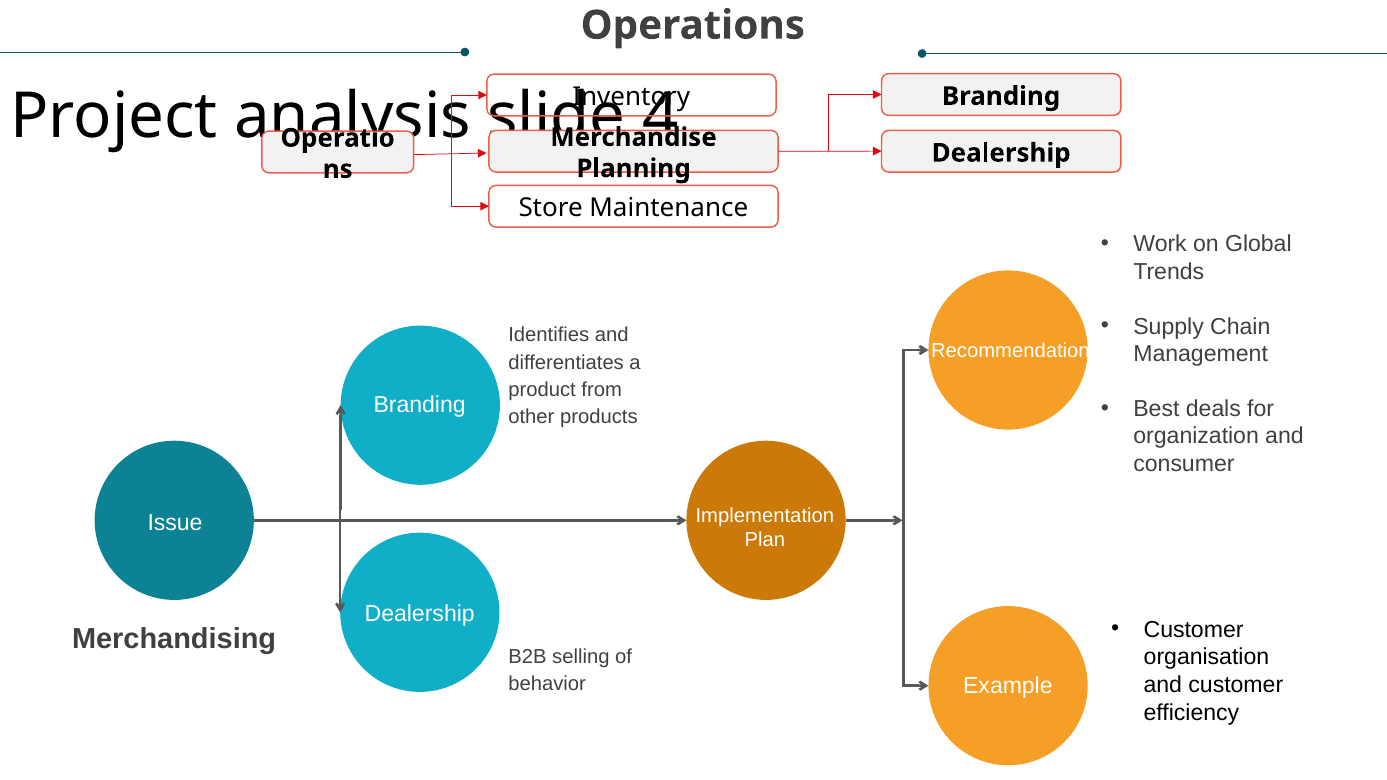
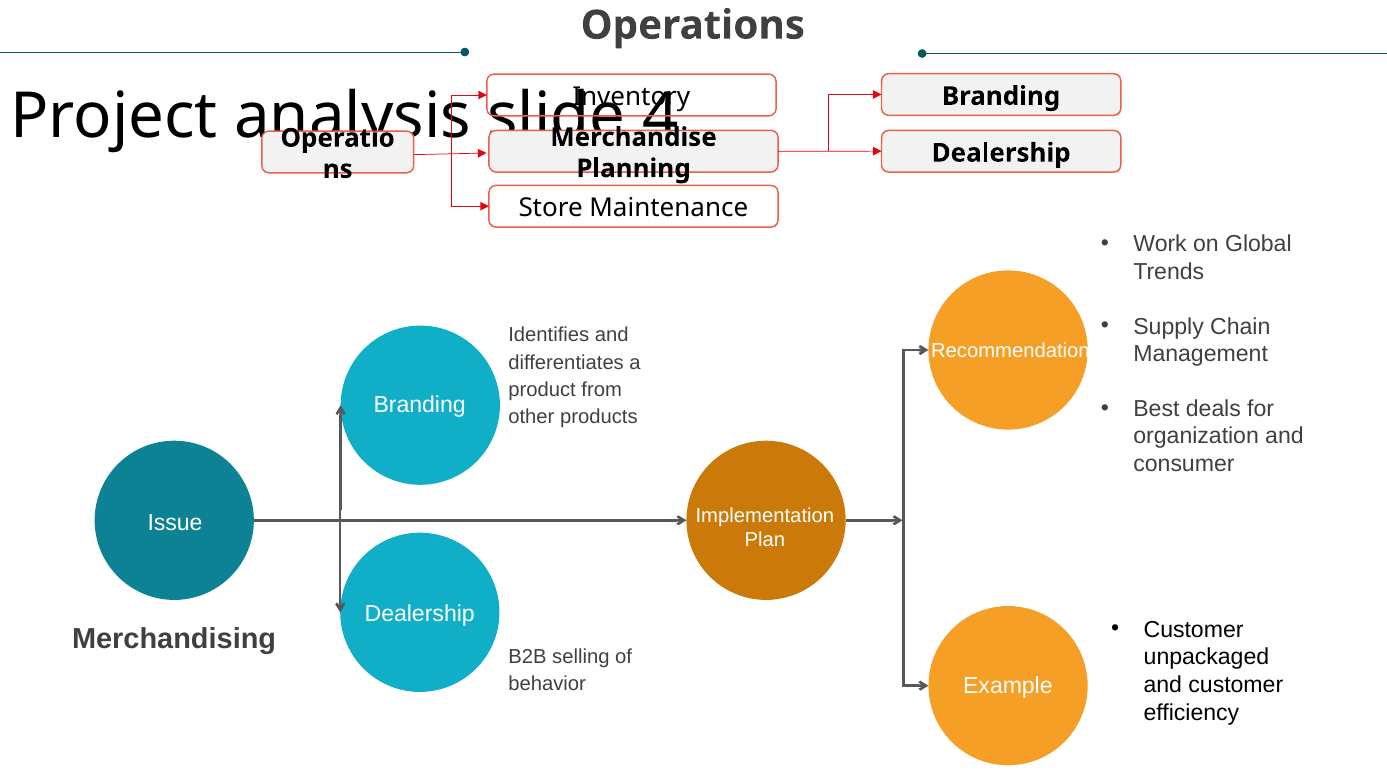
organisation: organisation -> unpackaged
